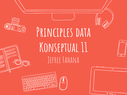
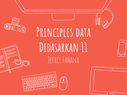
Konseptual: Konseptual -> Didasarkan
